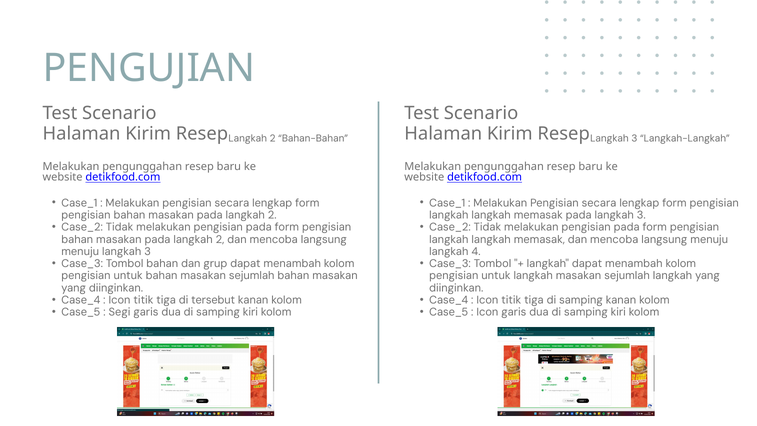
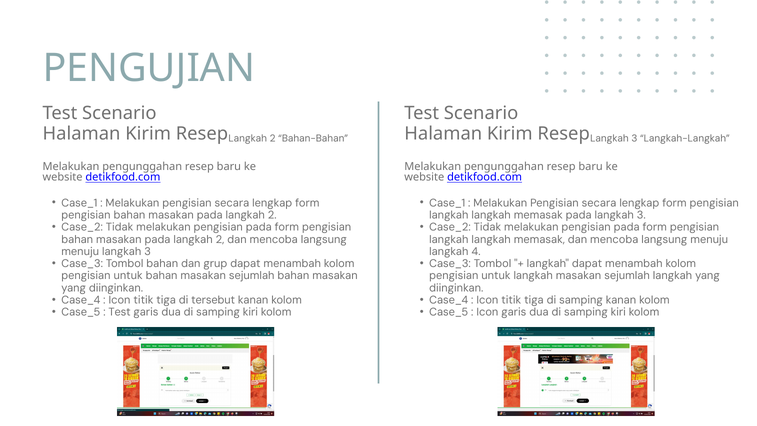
Segi at (119, 312): Segi -> Test
